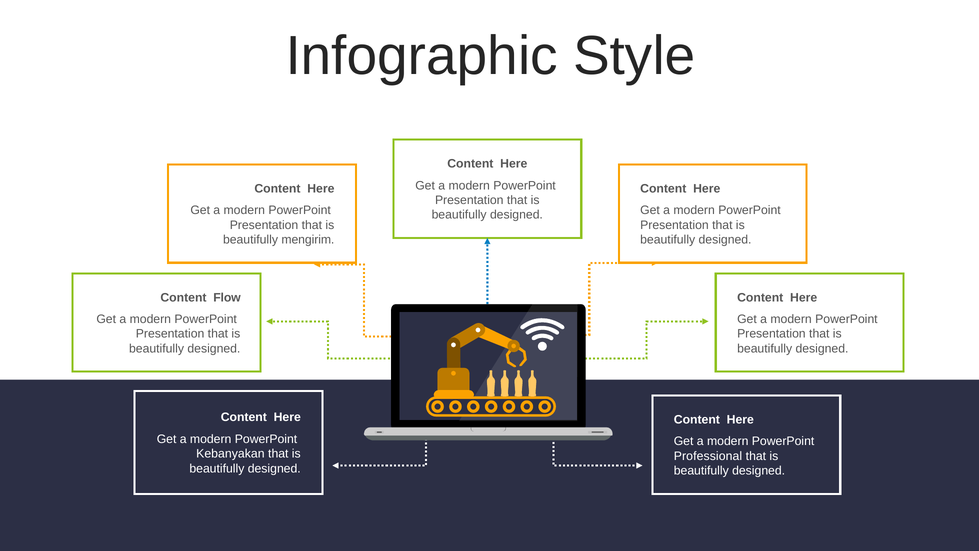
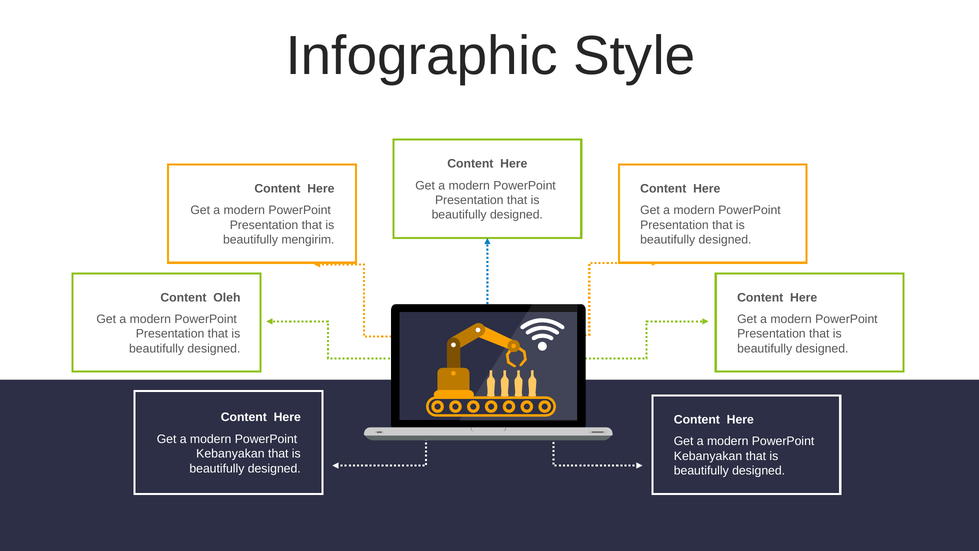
Flow: Flow -> Oleh
Professional at (708, 456): Professional -> Kebanyakan
